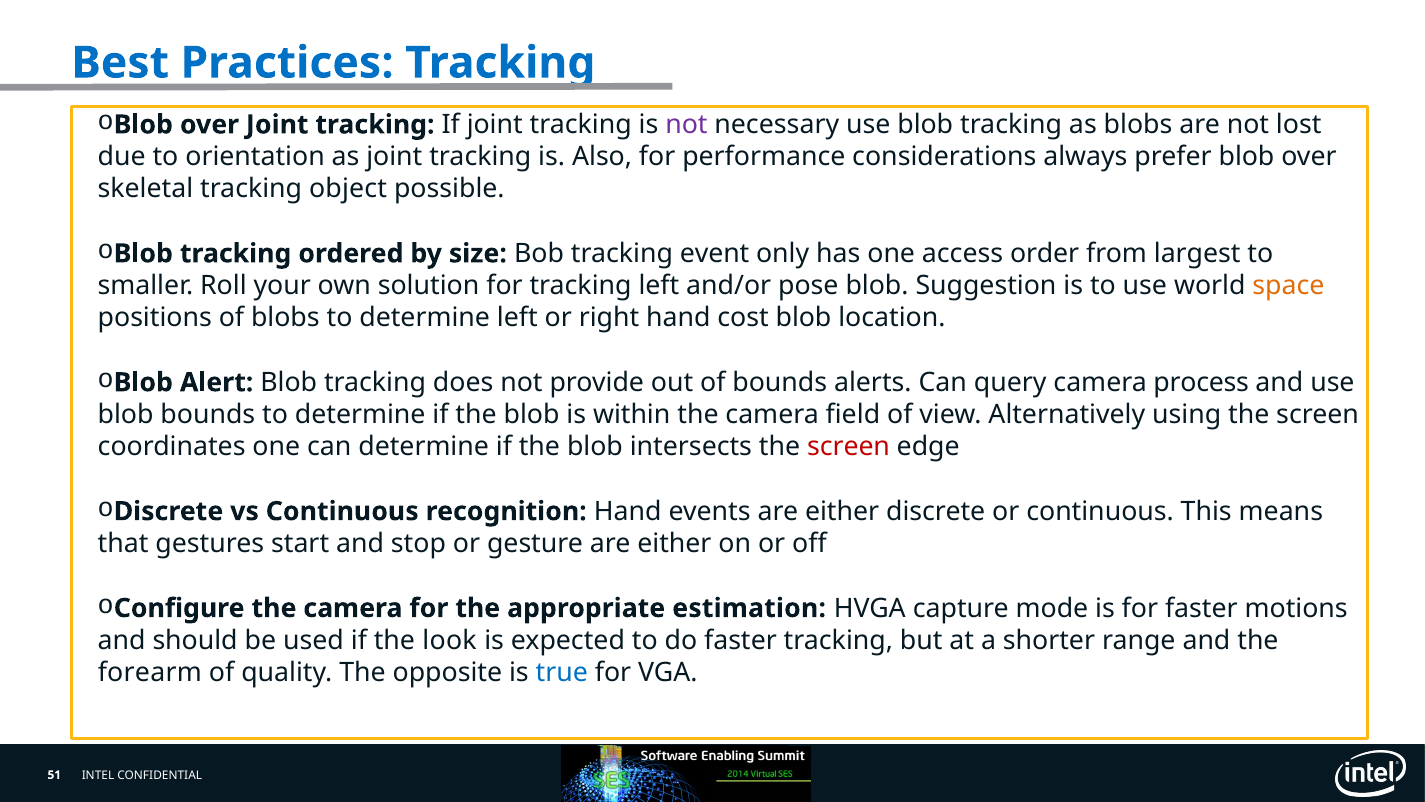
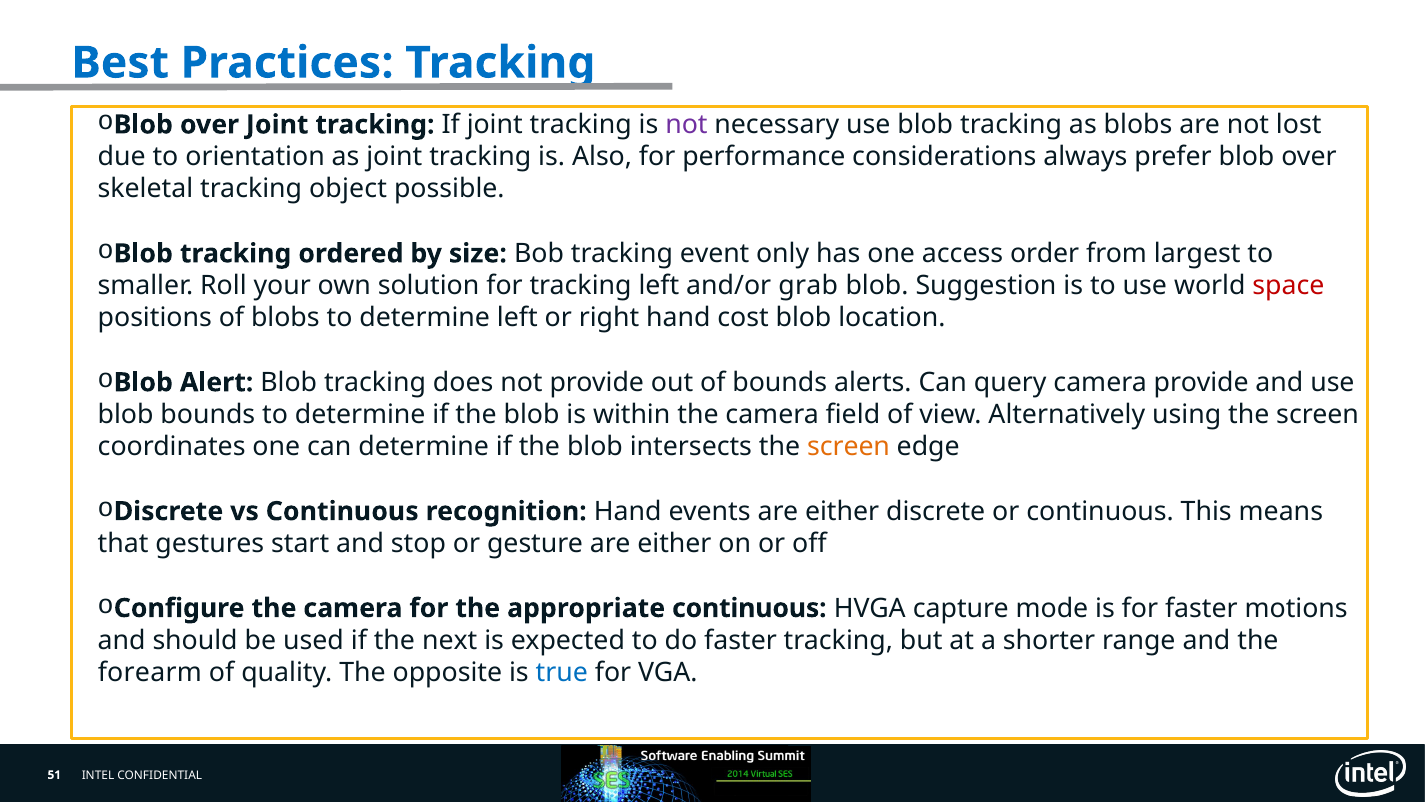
pose: pose -> grab
space colour: orange -> red
camera process: process -> provide
screen at (849, 446) colour: red -> orange
appropriate estimation: estimation -> continuous
look: look -> next
